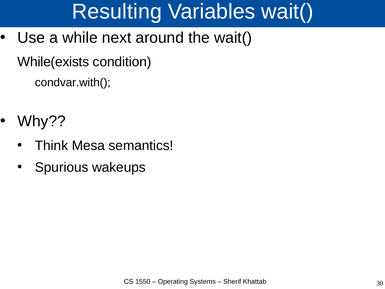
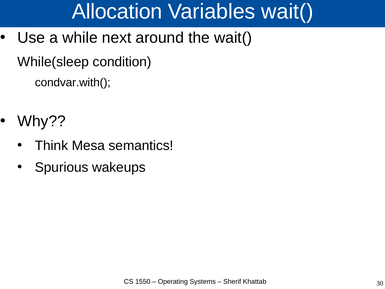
Resulting: Resulting -> Allocation
While(exists: While(exists -> While(sleep
